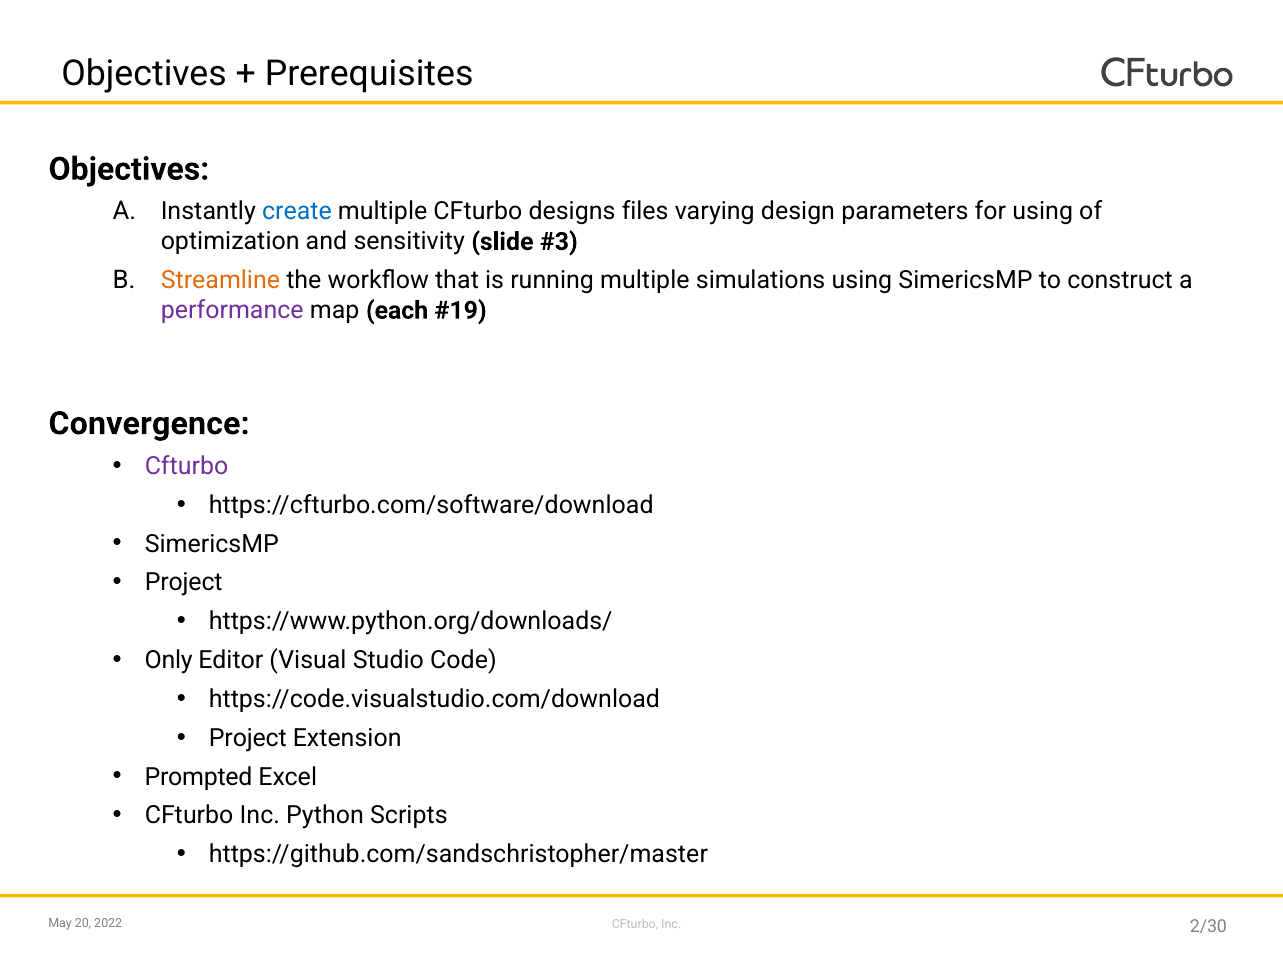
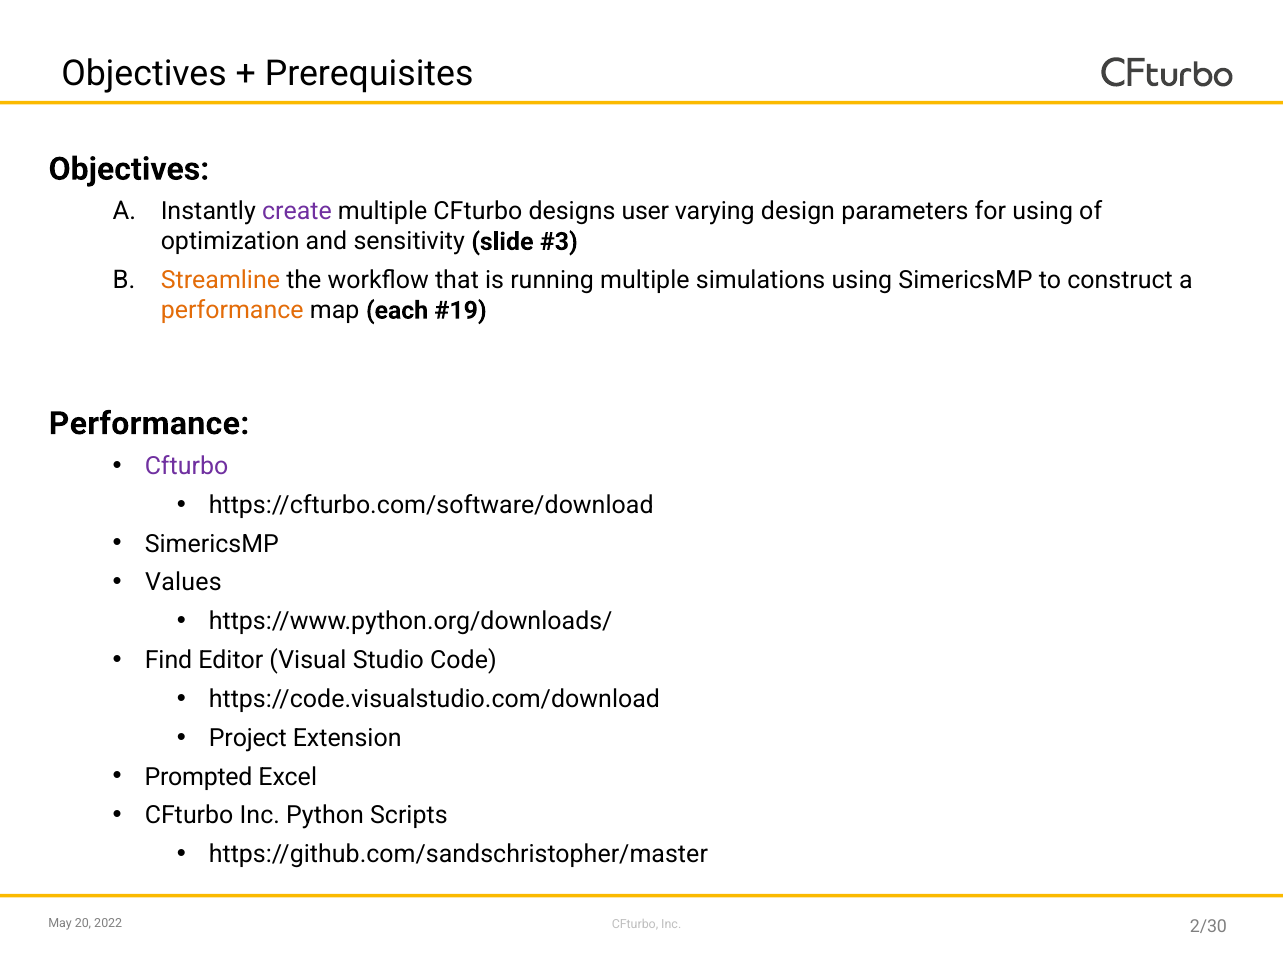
create colour: blue -> purple
files: files -> user
performance at (232, 311) colour: purple -> orange
Convergence at (149, 424): Convergence -> Performance
Project at (184, 583): Project -> Values
Only: Only -> Find
